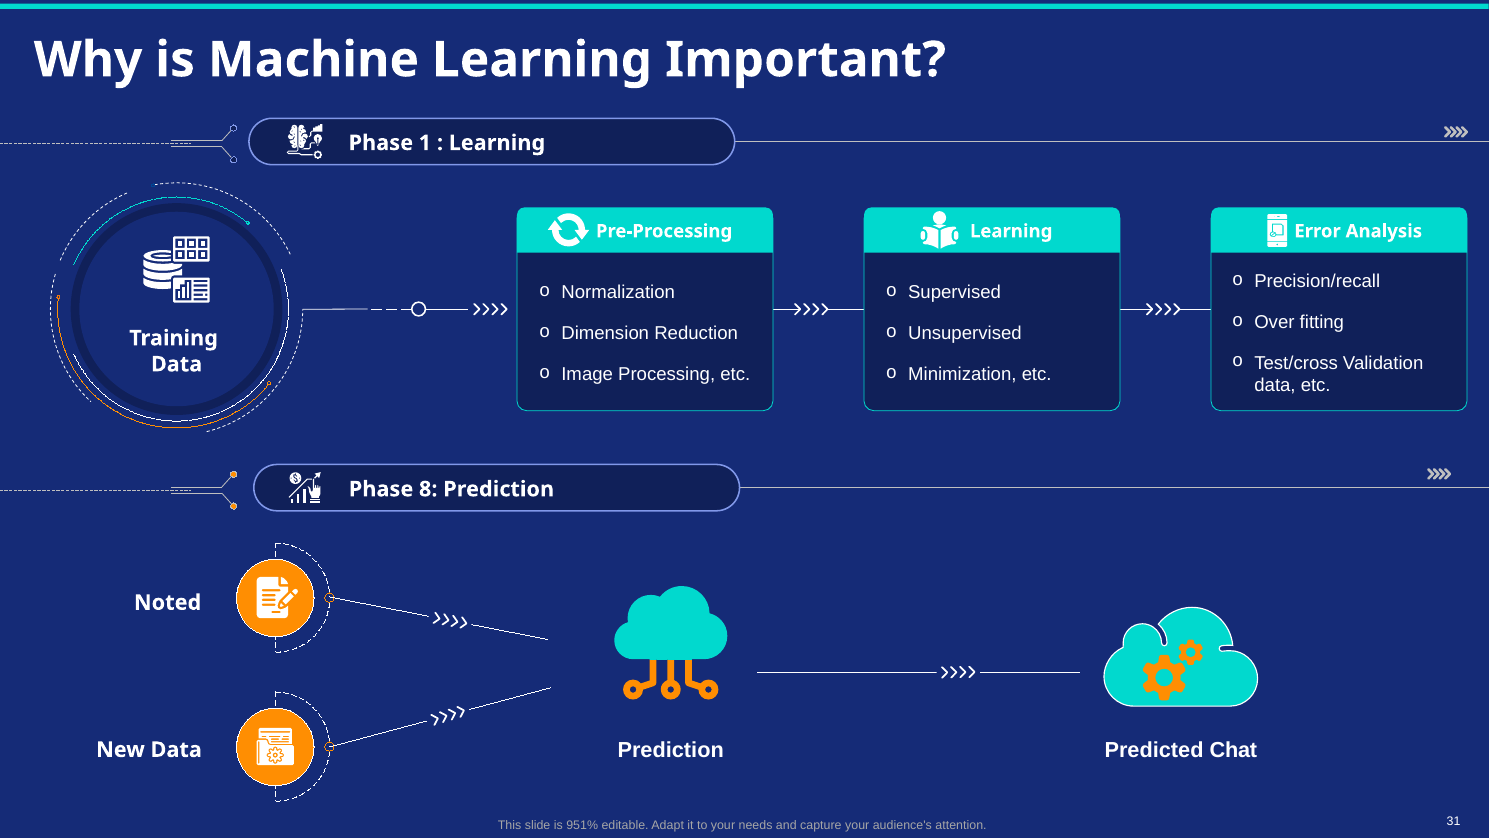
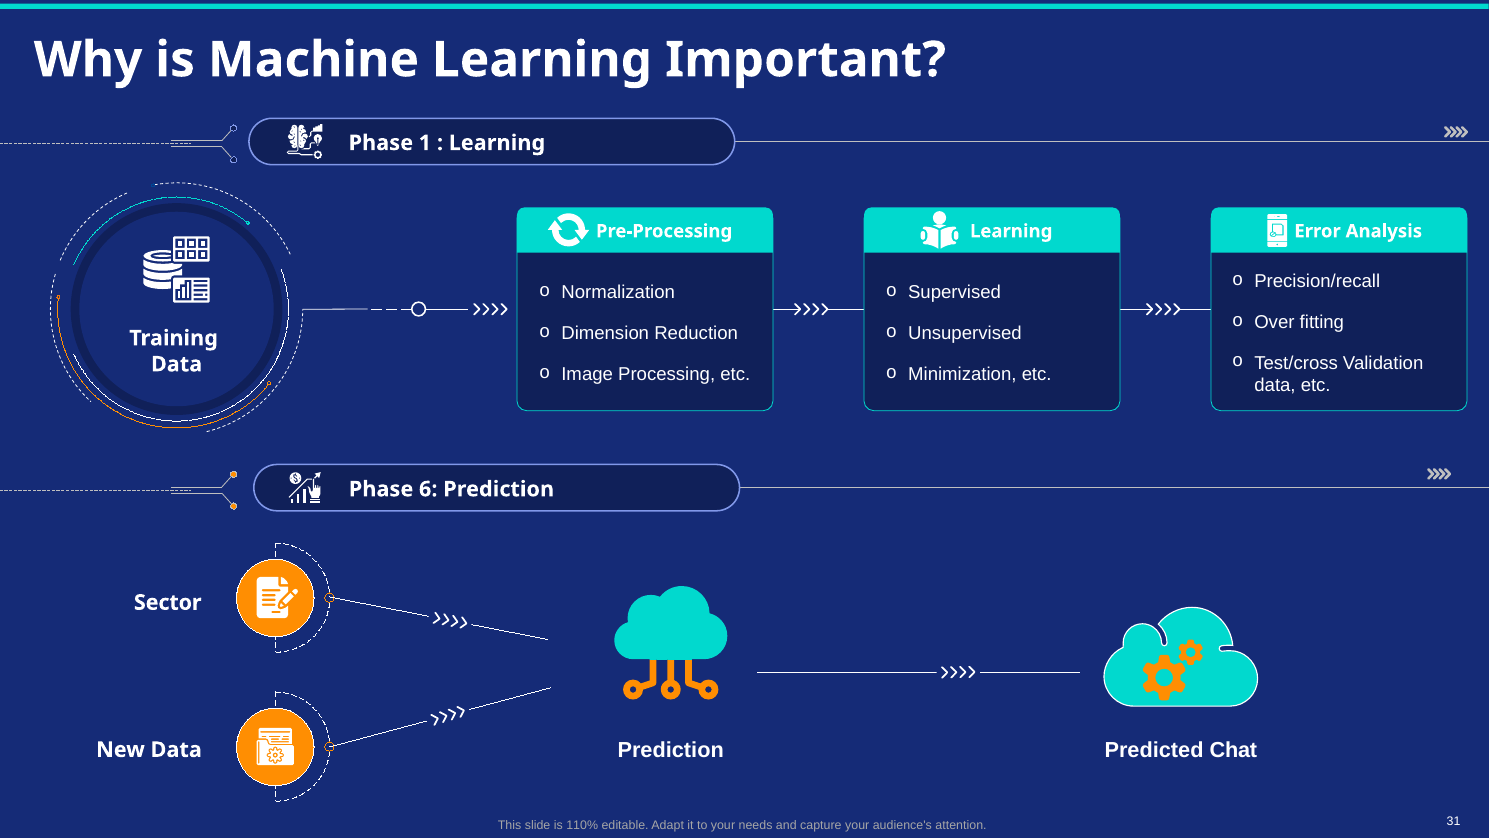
8: 8 -> 6
Noted: Noted -> Sector
951%: 951% -> 110%
